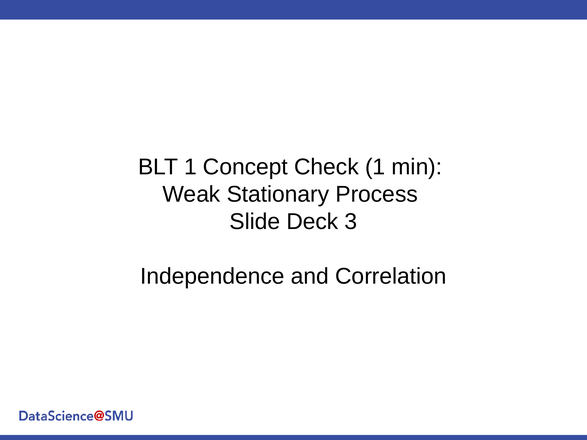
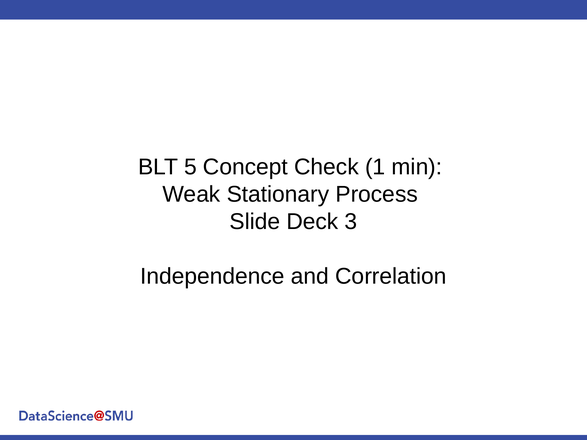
BLT 1: 1 -> 5
